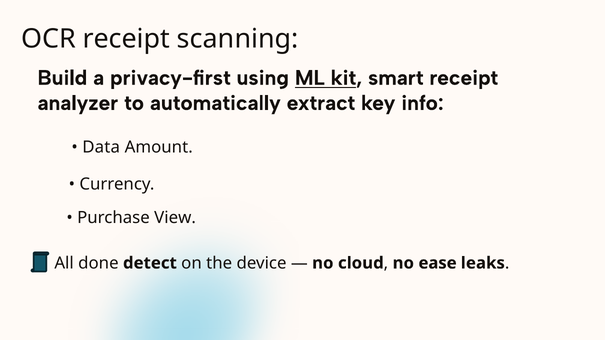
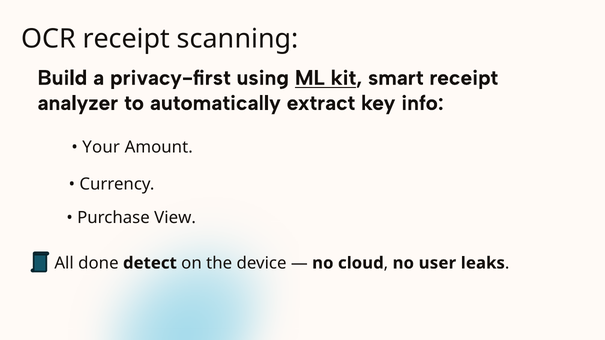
Data: Data -> Your
ease: ease -> user
